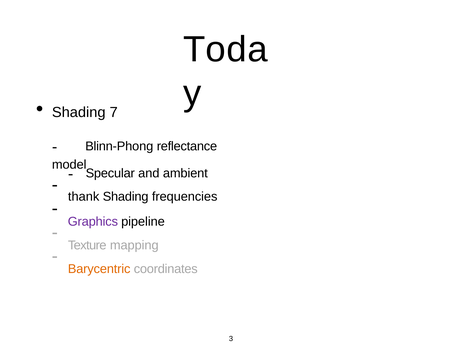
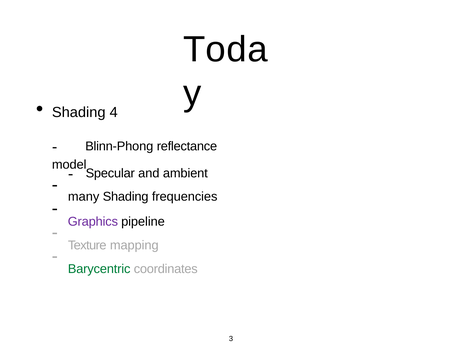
7: 7 -> 4
thank: thank -> many
Barycentric colour: orange -> green
